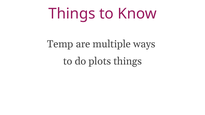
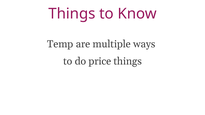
plots: plots -> price
